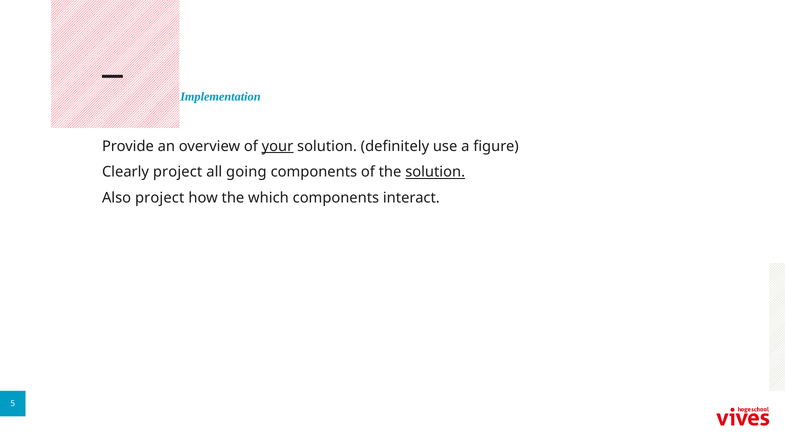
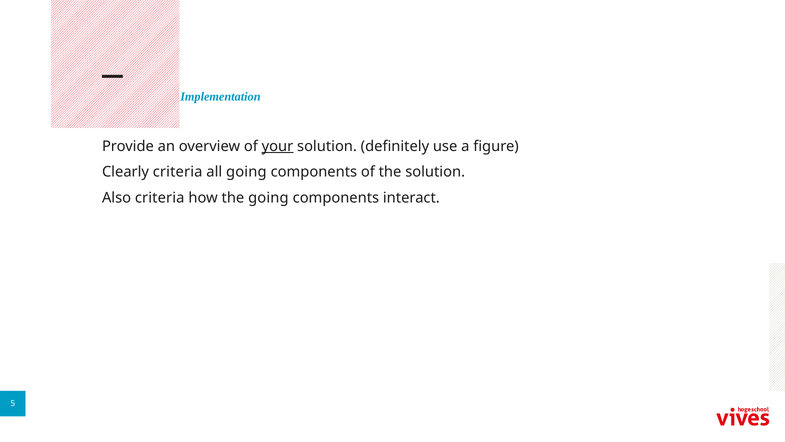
Clearly project: project -> criteria
solution at (435, 172) underline: present -> none
Also project: project -> criteria
the which: which -> going
